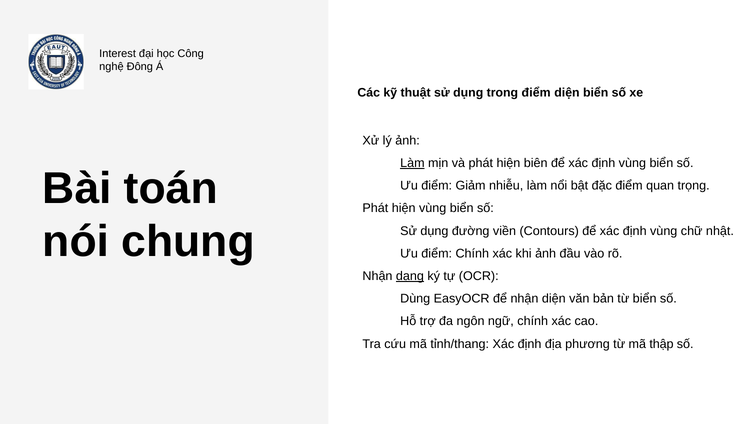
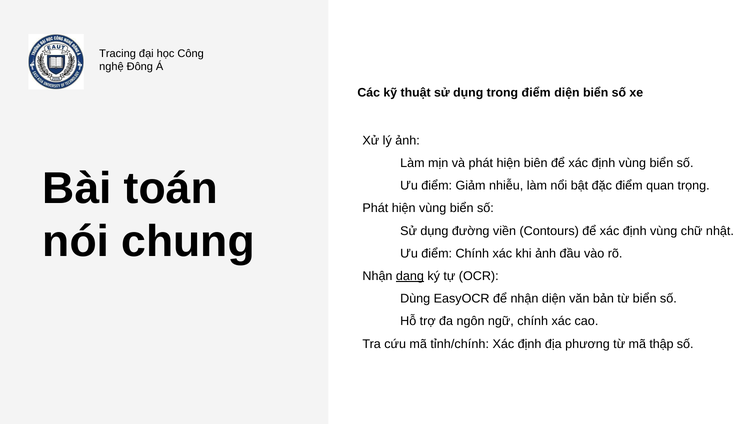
Interest: Interest -> Tracing
Làm at (412, 163) underline: present -> none
tỉnh/thang: tỉnh/thang -> tỉnh/chính
